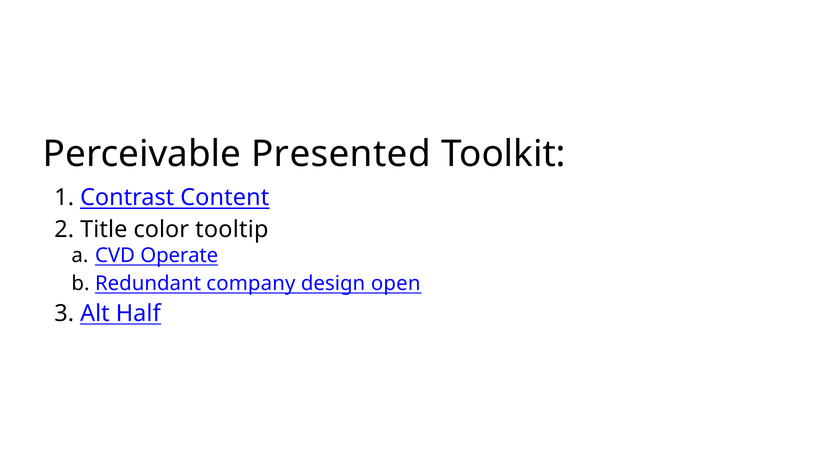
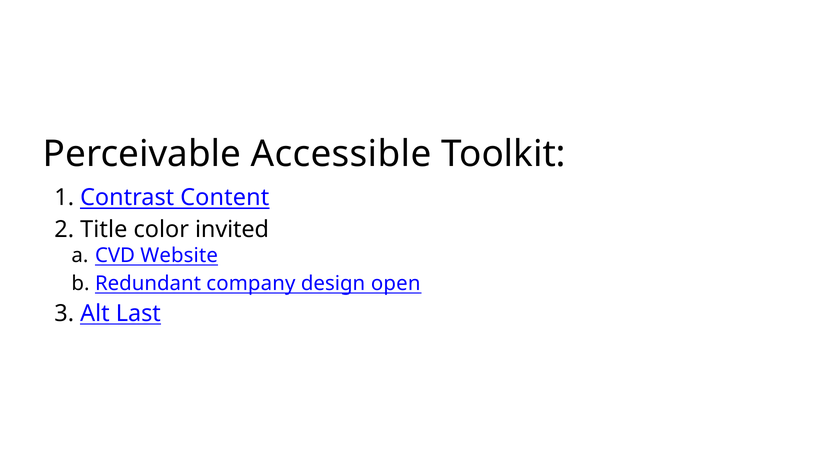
Presented: Presented -> Accessible
tooltip: tooltip -> invited
Operate: Operate -> Website
Half: Half -> Last
